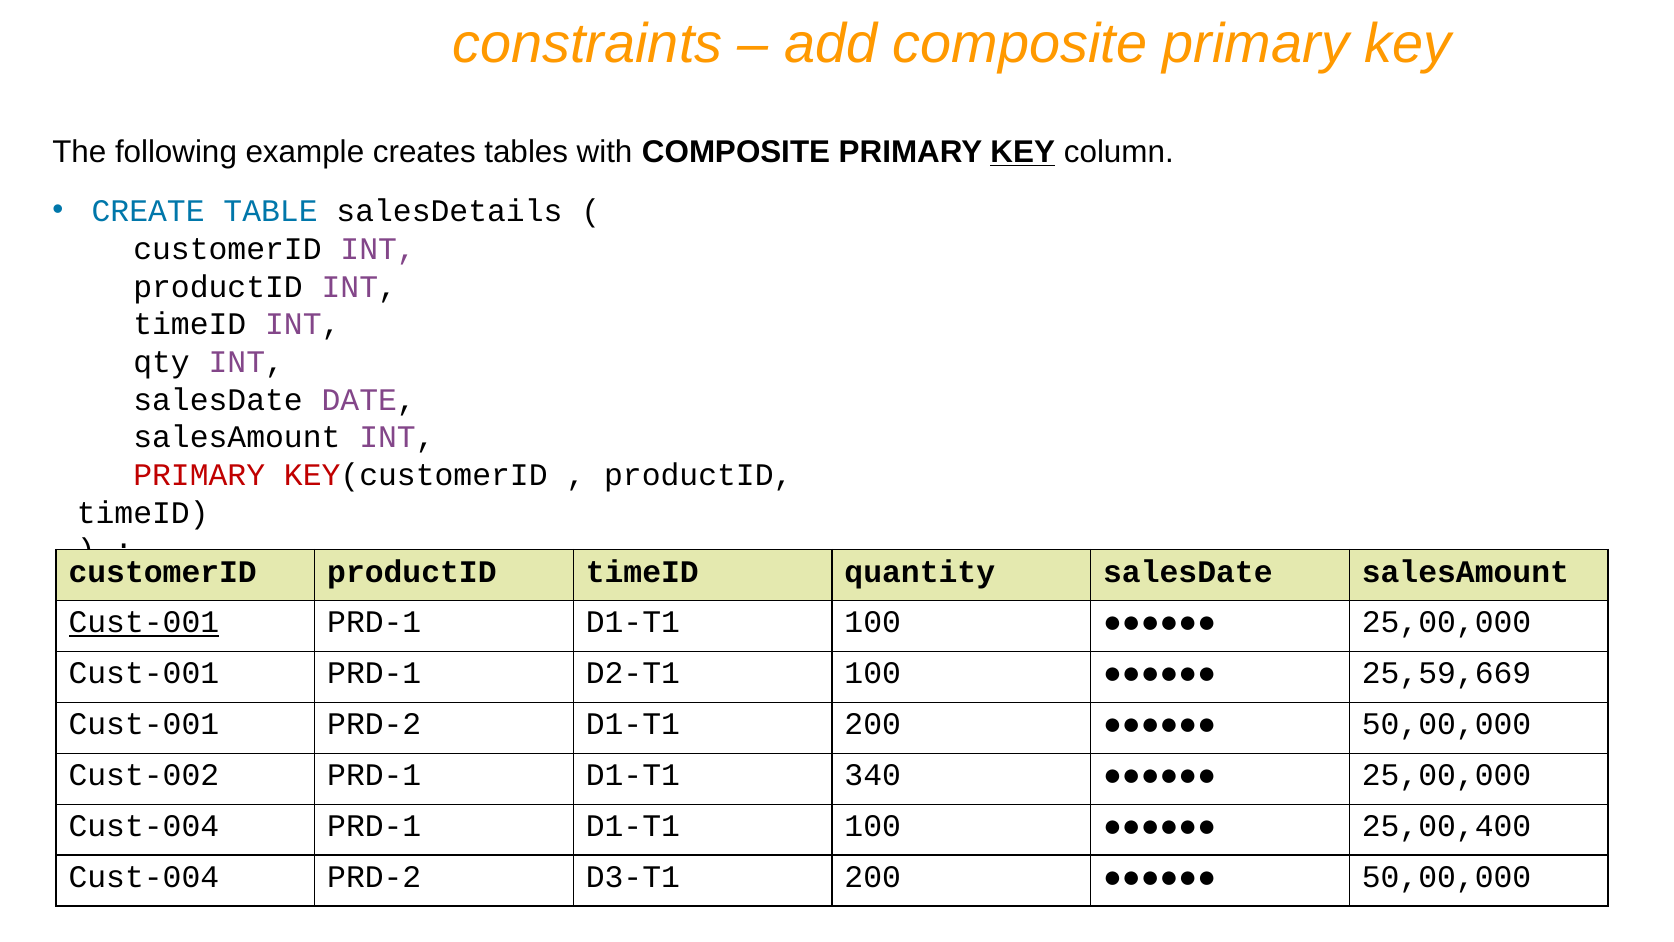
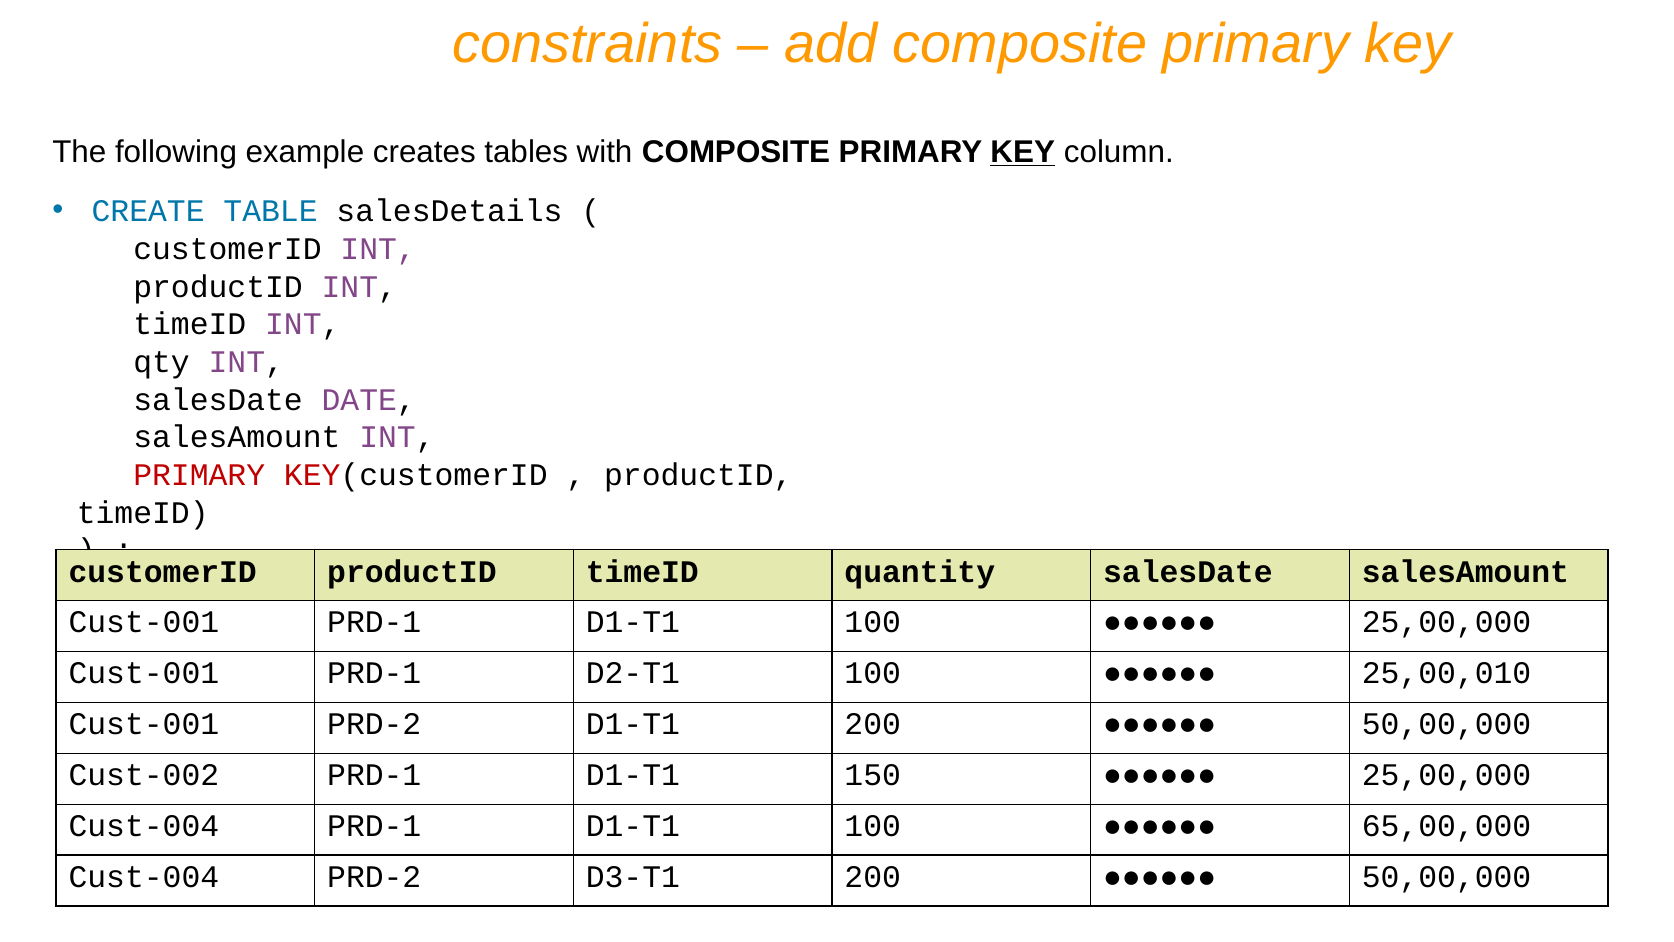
Cust-001 at (144, 622) underline: present -> none
25,59,669: 25,59,669 -> 25,00,010
340: 340 -> 150
25,00,400: 25,00,400 -> 65,00,000
